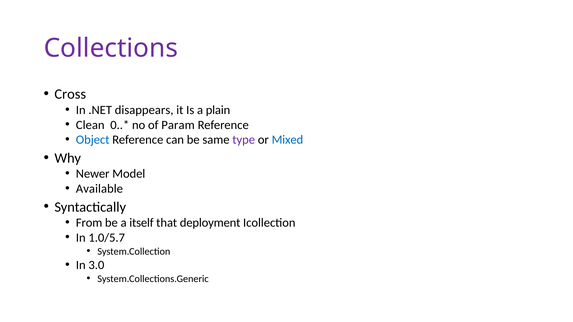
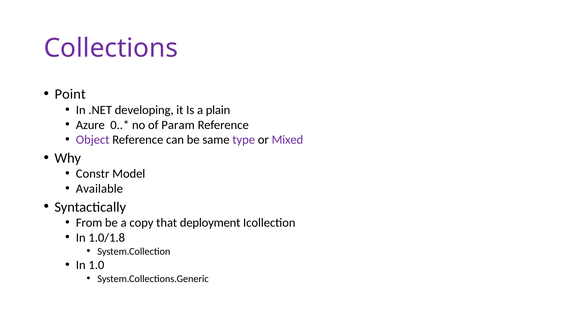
Cross: Cross -> Point
disappears: disappears -> developing
Clean: Clean -> Azure
Object colour: blue -> purple
Mixed colour: blue -> purple
Newer: Newer -> Constr
itself: itself -> copy
1.0/5.7: 1.0/5.7 -> 1.0/1.8
3.0: 3.0 -> 1.0
